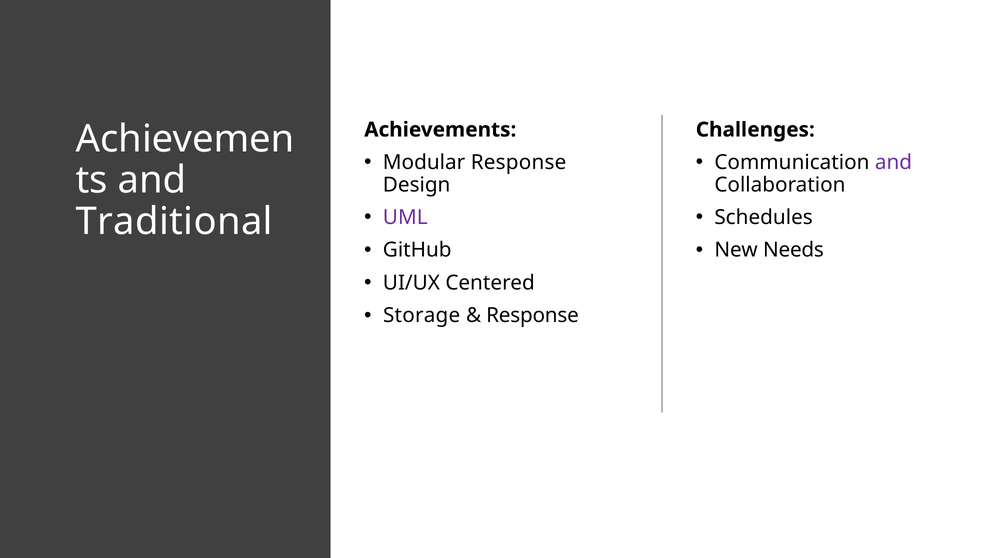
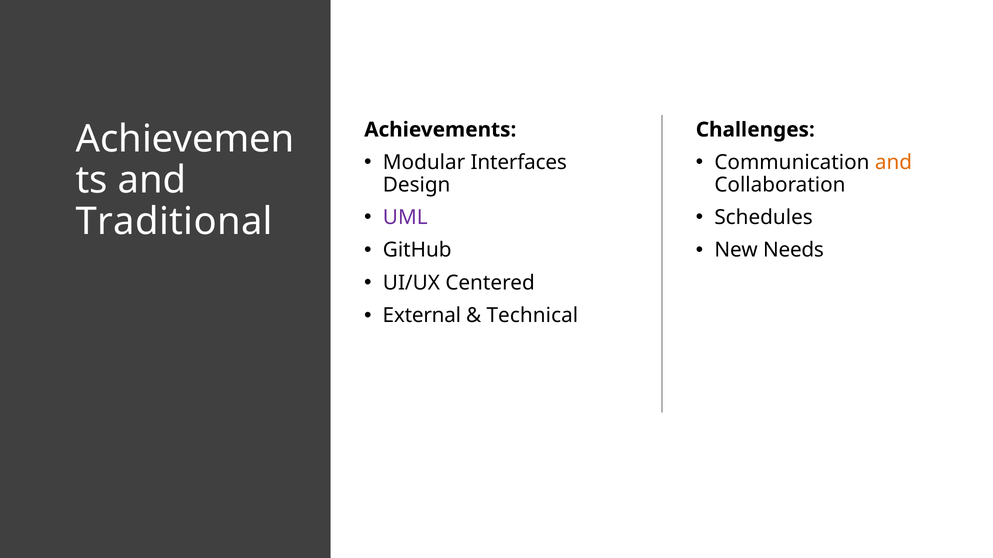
Modular Response: Response -> Interfaces
and at (894, 163) colour: purple -> orange
Storage: Storage -> External
Response at (533, 316): Response -> Technical
